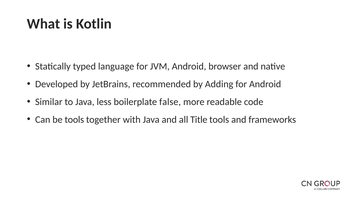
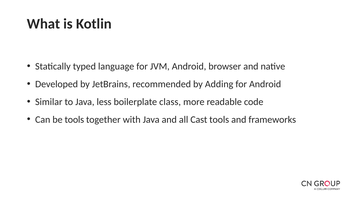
false: false -> class
Title: Title -> Cast
